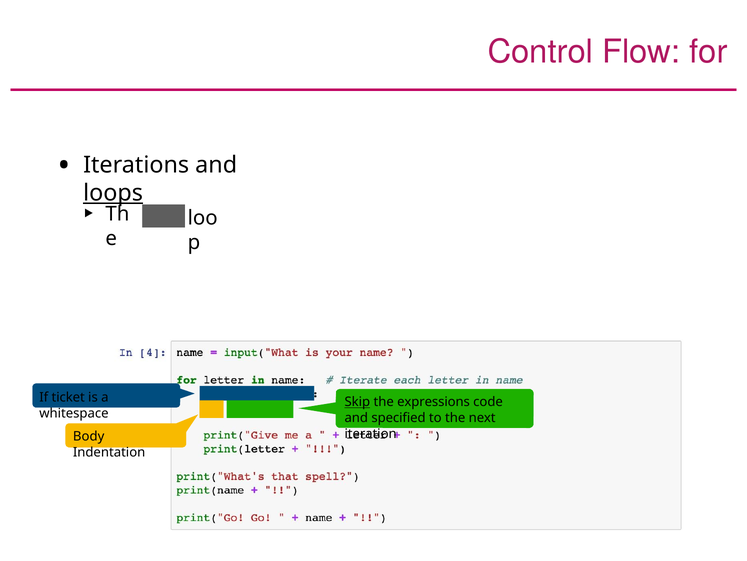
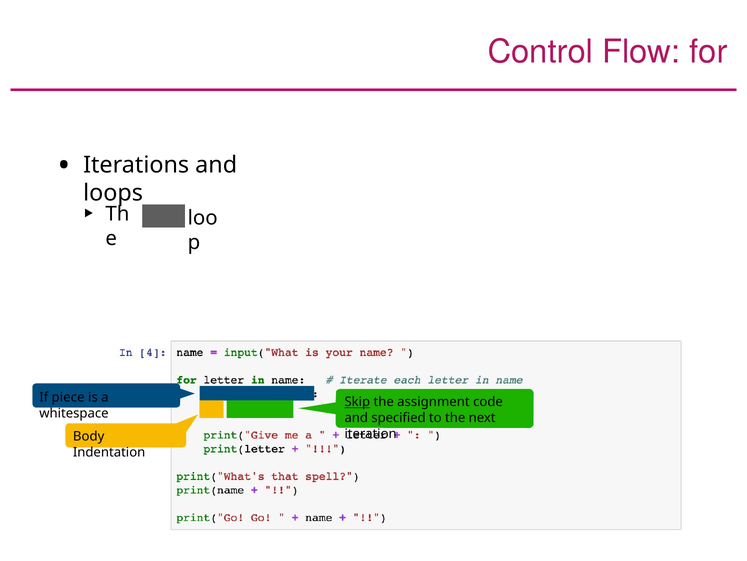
loops underline: present -> none
ticket: ticket -> piece
expressions: expressions -> assignment
